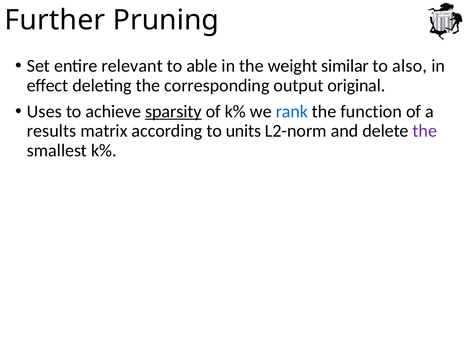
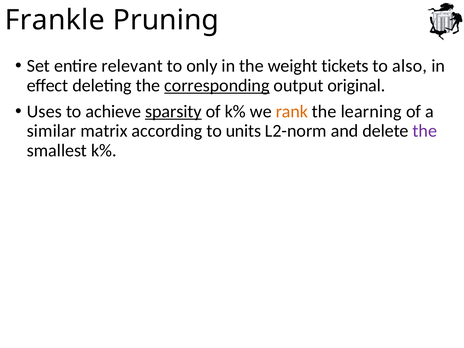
Further: Further -> Frankle
able: able -> only
similar: similar -> tickets
corresponding underline: none -> present
rank colour: blue -> orange
function: function -> learning
results: results -> similar
